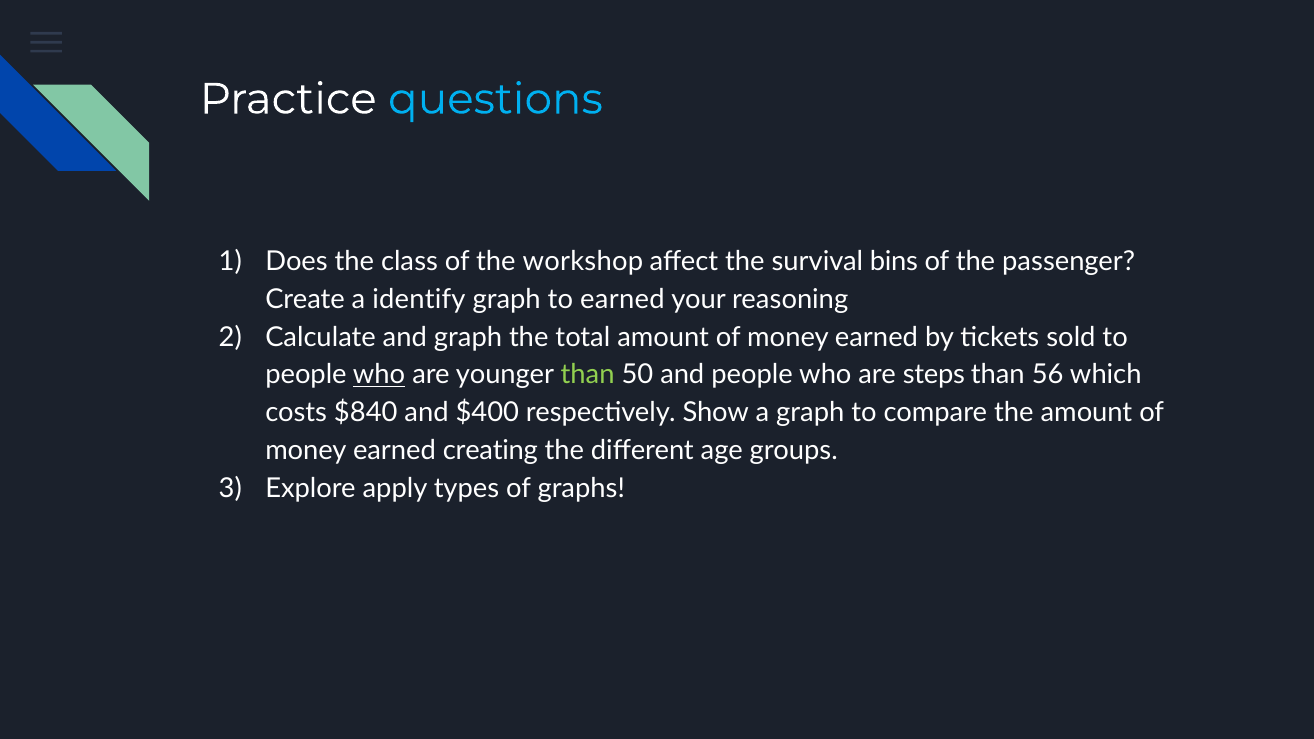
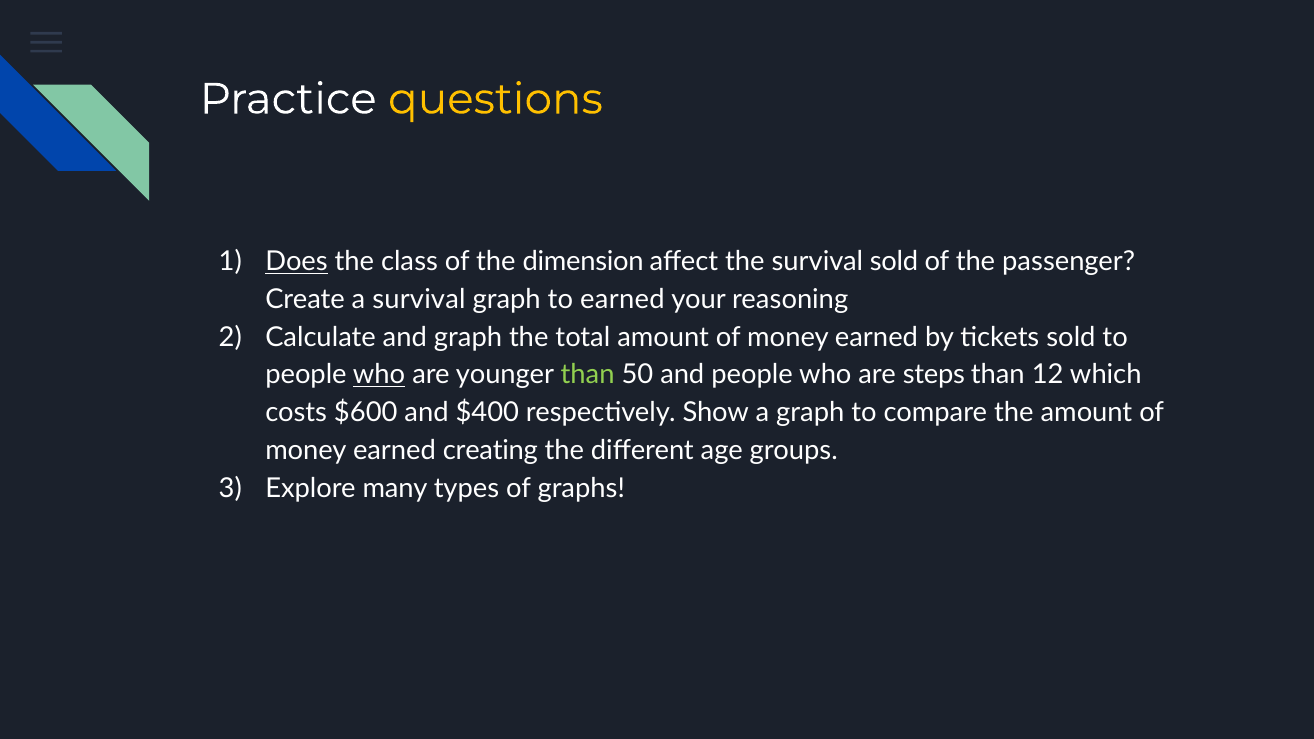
questions colour: light blue -> yellow
Does underline: none -> present
workshop: workshop -> dimension
survival bins: bins -> sold
a identify: identify -> survival
56: 56 -> 12
$840: $840 -> $600
apply: apply -> many
